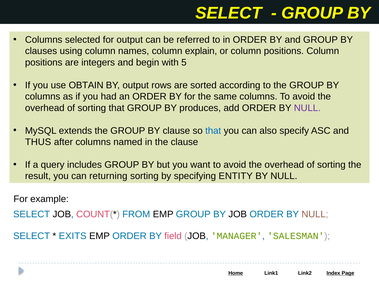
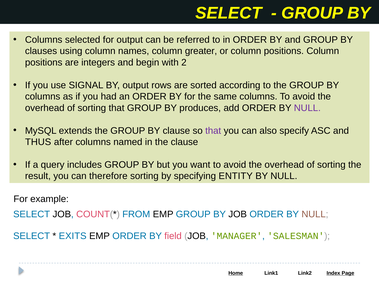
explain: explain -> greater
5: 5 -> 2
OBTAIN: OBTAIN -> SIGNAL
that at (213, 131) colour: blue -> purple
returning: returning -> therefore
